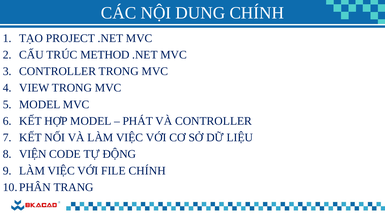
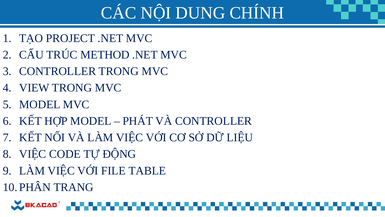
VIỆN at (33, 154): VIỆN -> VIỆC
FILE CHÍNH: CHÍNH -> TABLE
